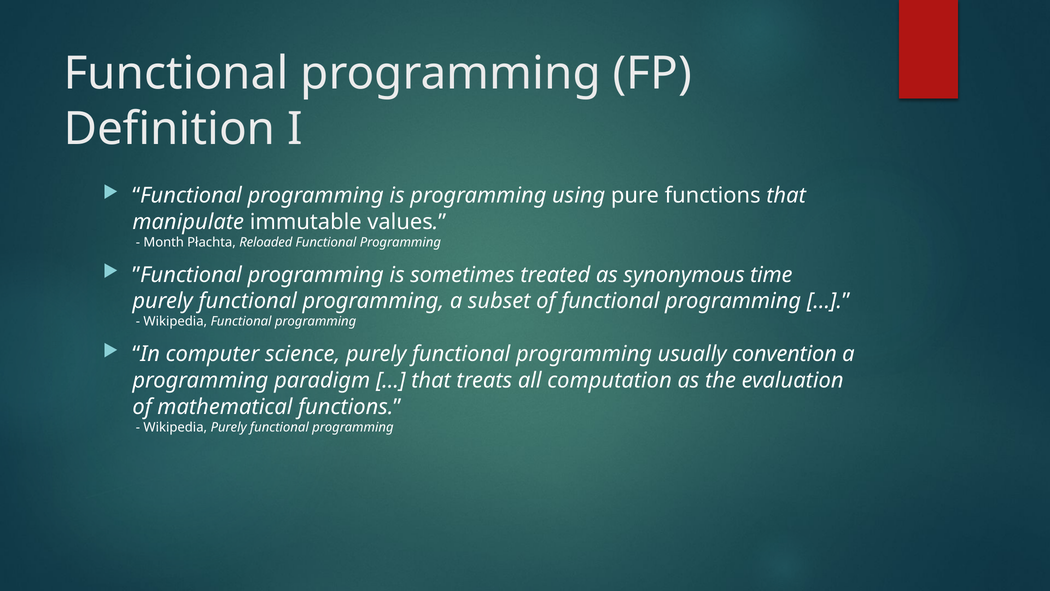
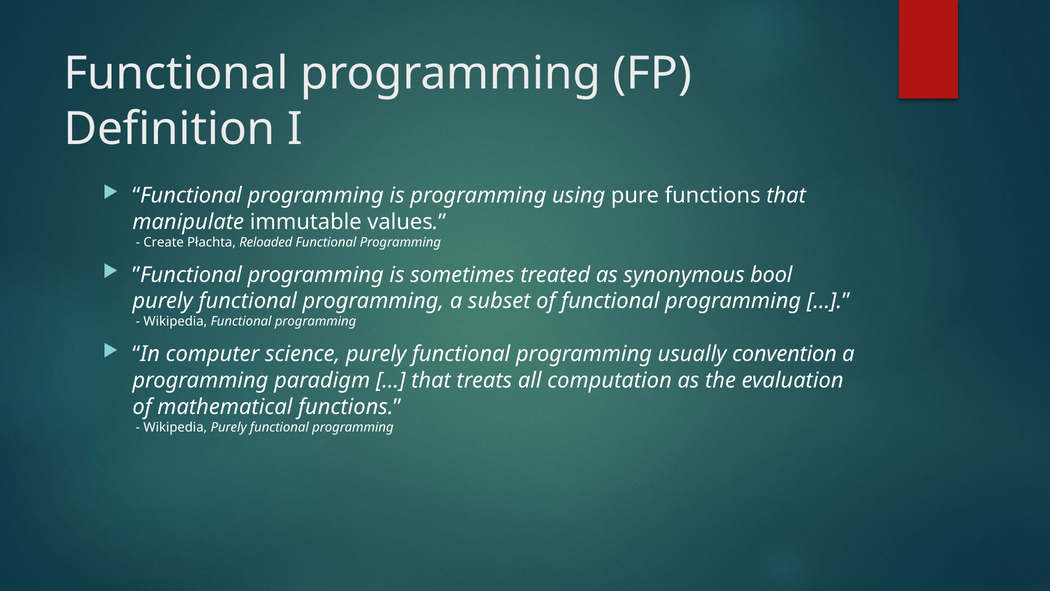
Month: Month -> Create
time: time -> bool
